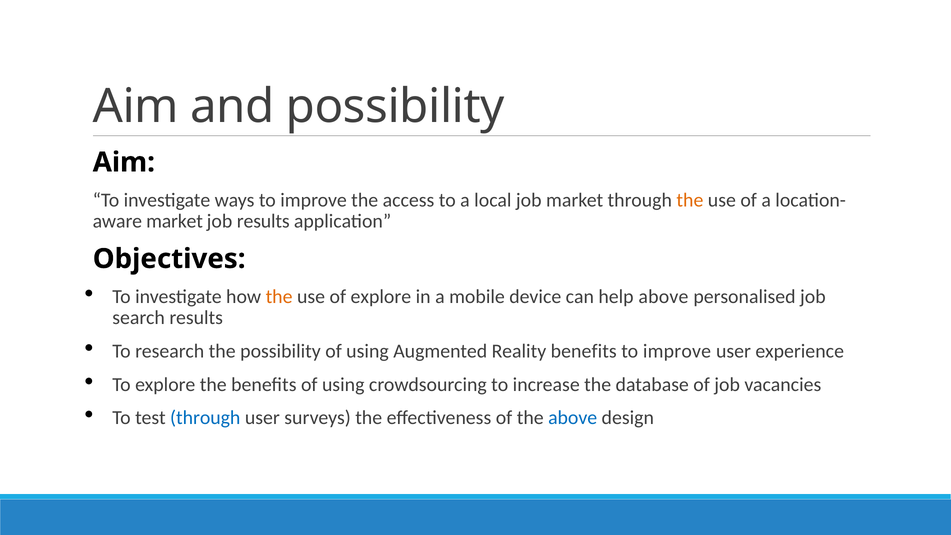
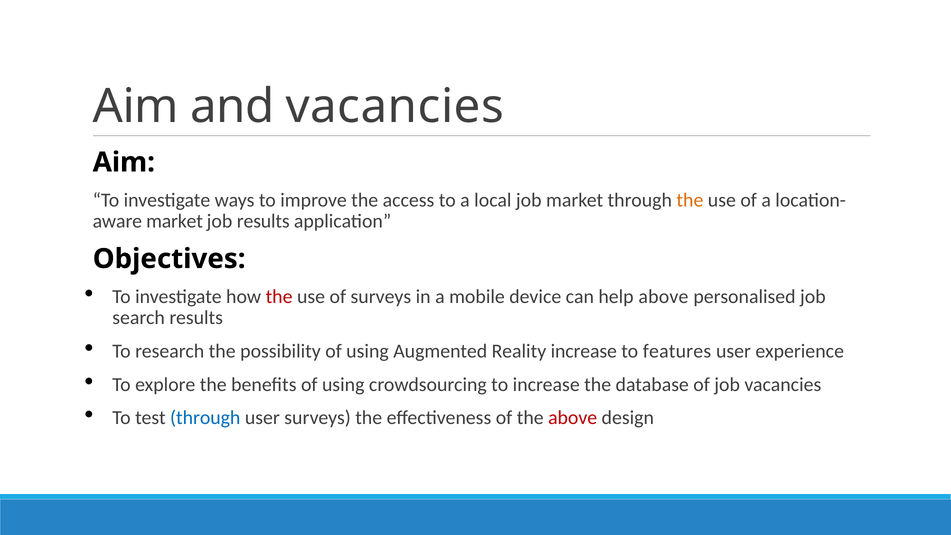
and possibility: possibility -> vacancies
the at (279, 296) colour: orange -> red
of explore: explore -> surveys
Reality benefits: benefits -> increase
improve at (677, 351): improve -> features
above at (573, 418) colour: blue -> red
